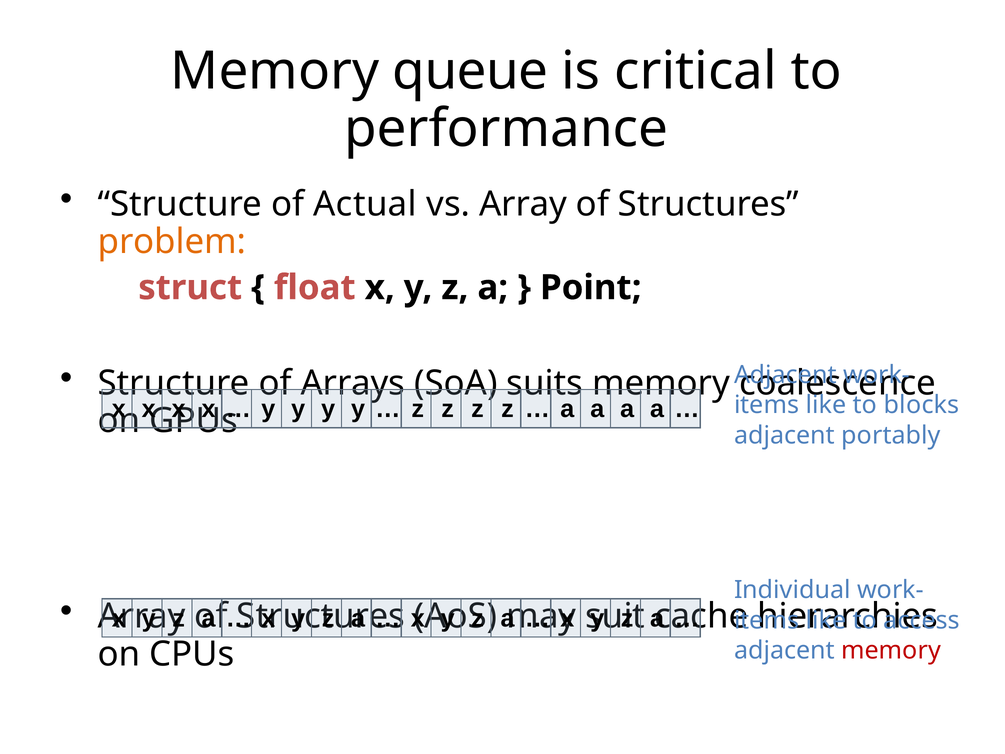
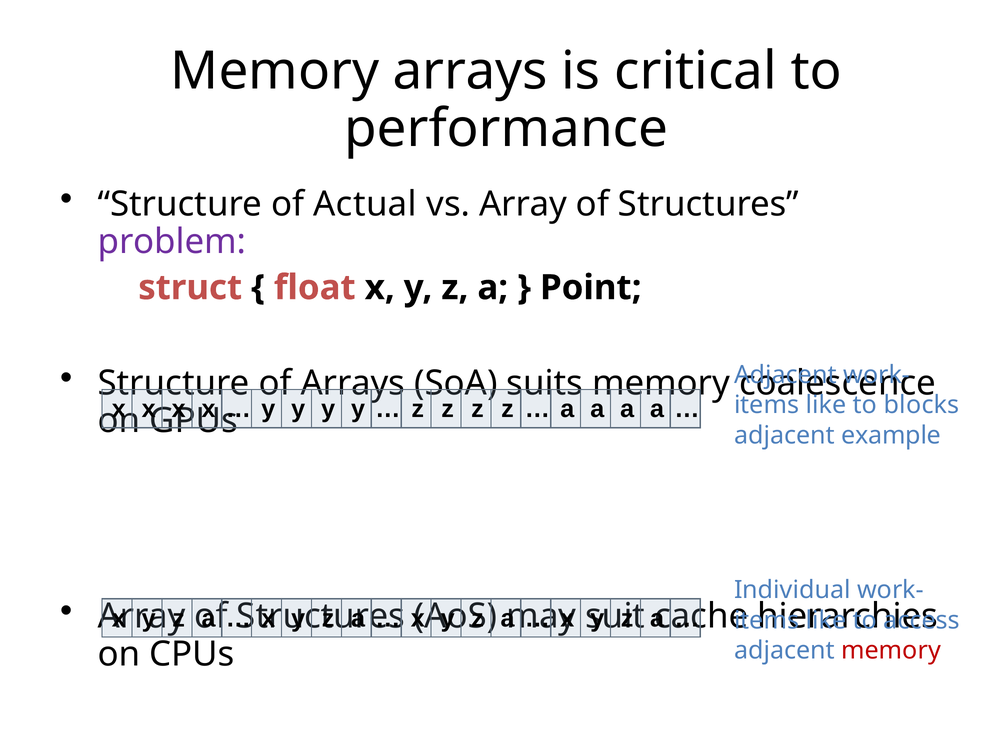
Memory queue: queue -> arrays
problem colour: orange -> purple
portably: portably -> example
